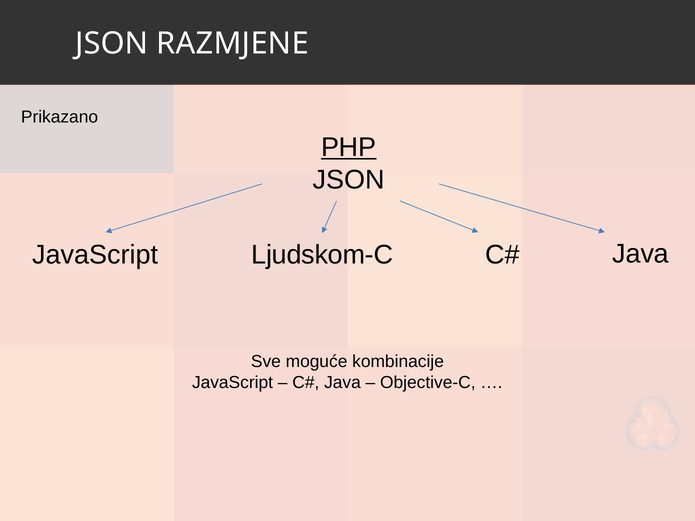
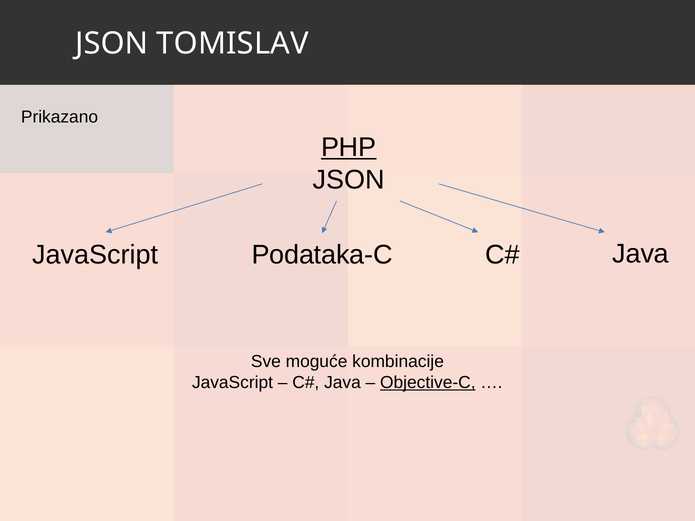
RAZMJENE: RAZMJENE -> TOMISLAV
Ljudskom-C: Ljudskom-C -> Podataka-C
Objective-C underline: none -> present
